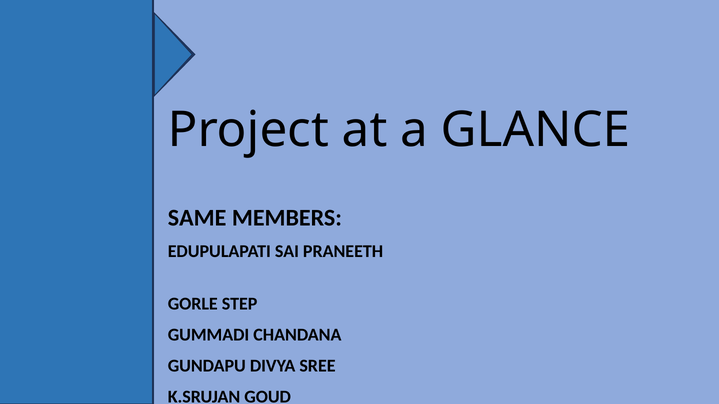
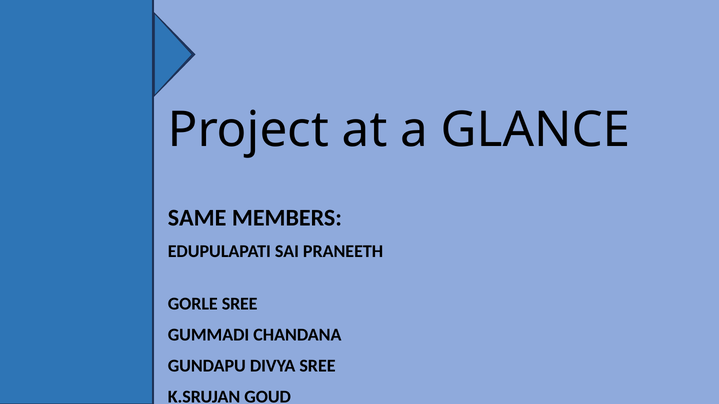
GORLE STEP: STEP -> SREE
